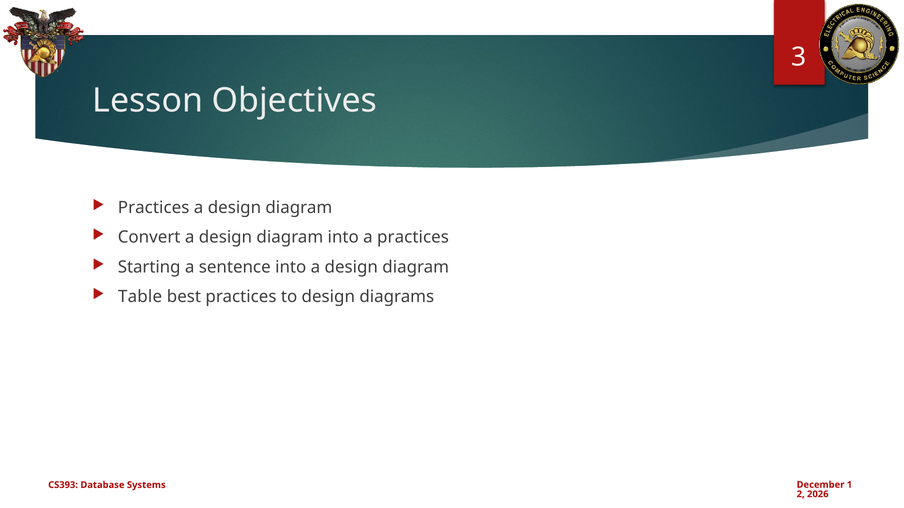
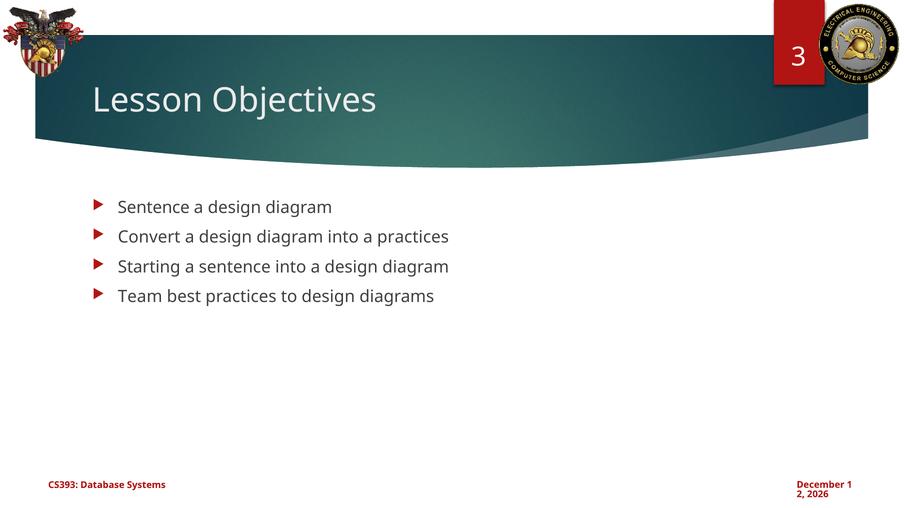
Practices at (154, 208): Practices -> Sentence
Table: Table -> Team
